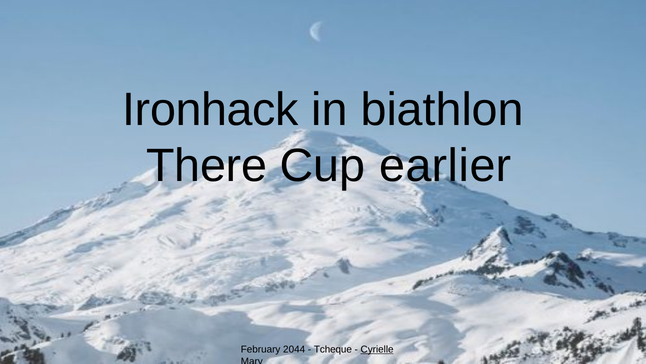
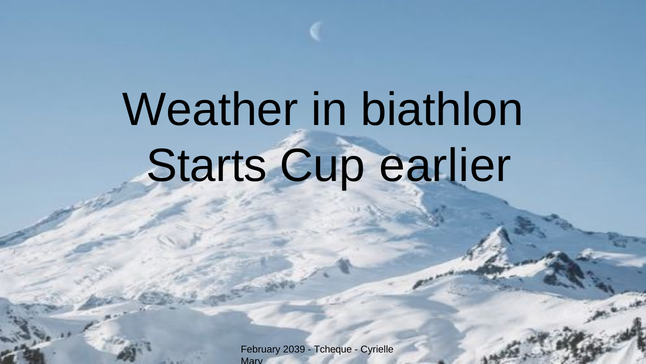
Ironhack: Ironhack -> Weather
There: There -> Starts
2044: 2044 -> 2039
Cyrielle underline: present -> none
